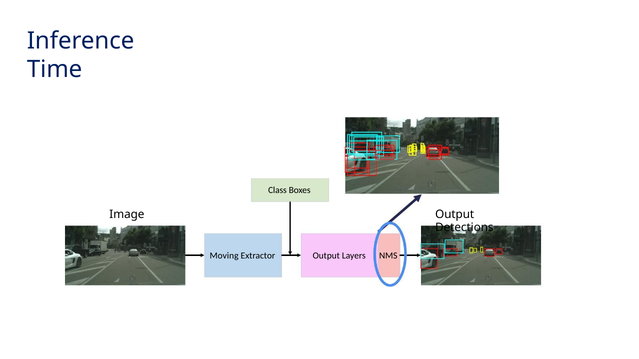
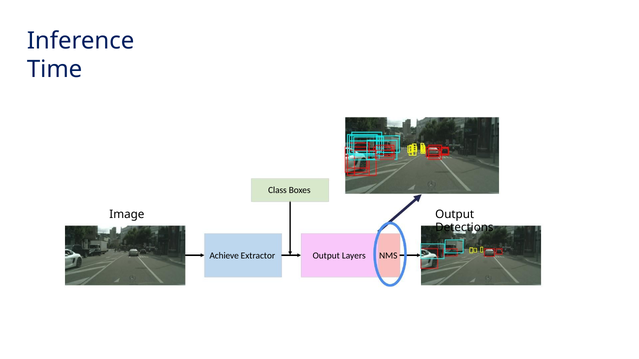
Moving: Moving -> Achieve
